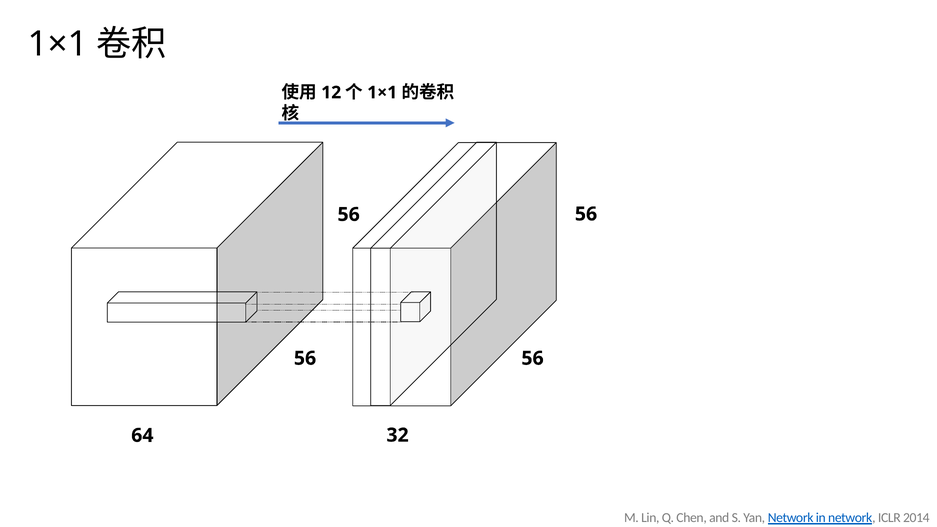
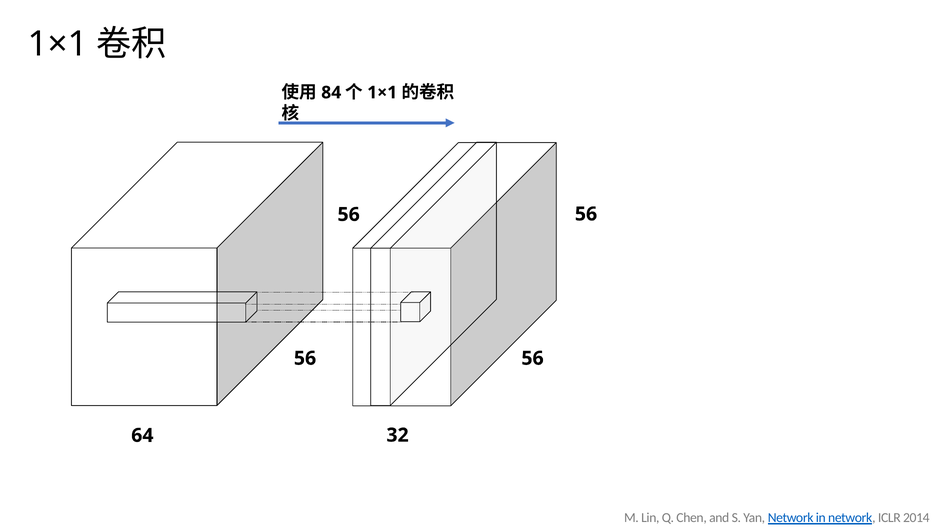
12: 12 -> 84
